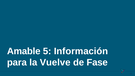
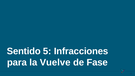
Amable: Amable -> Sentido
Información: Información -> Infracciones
